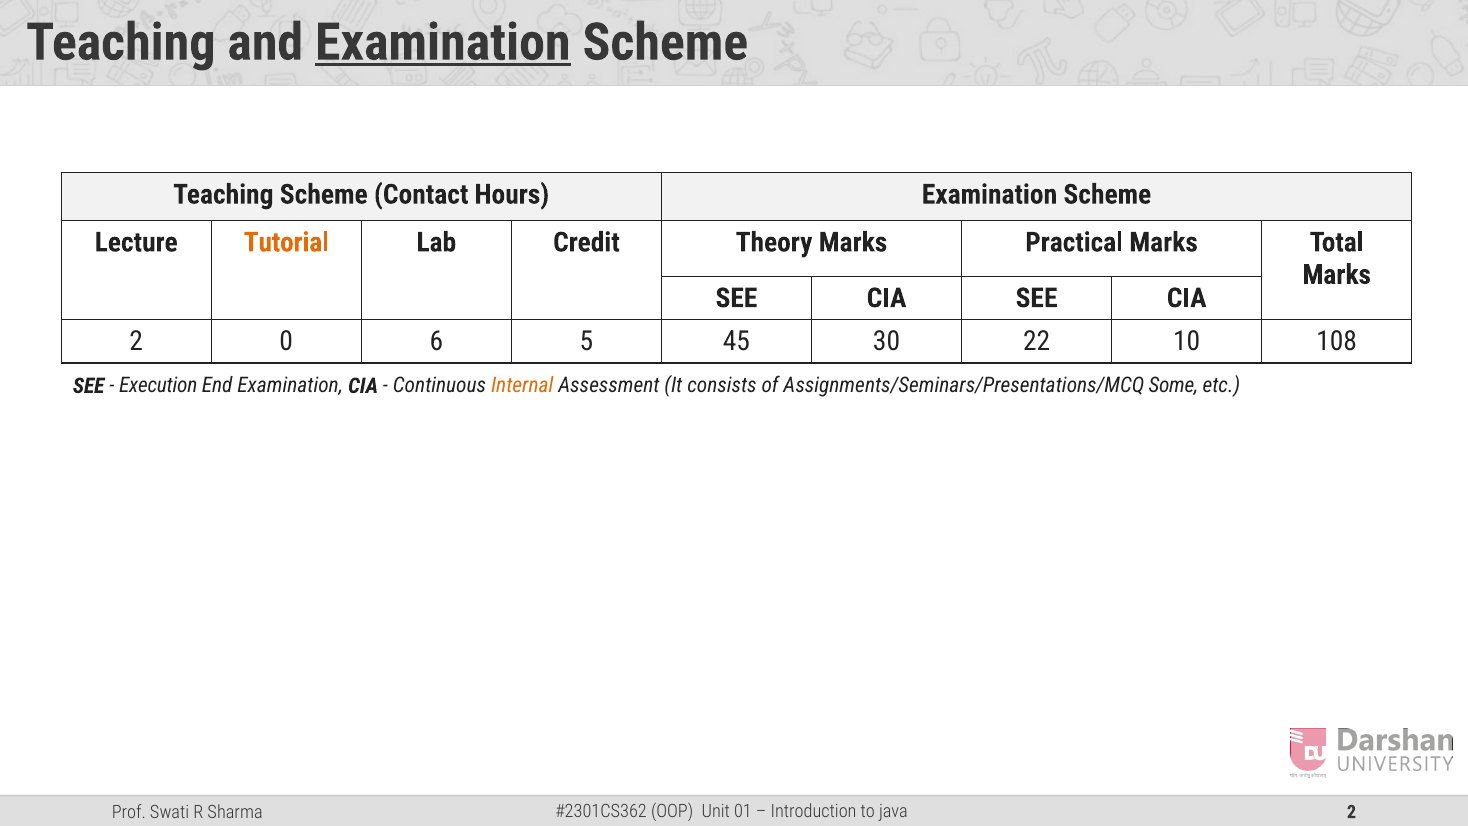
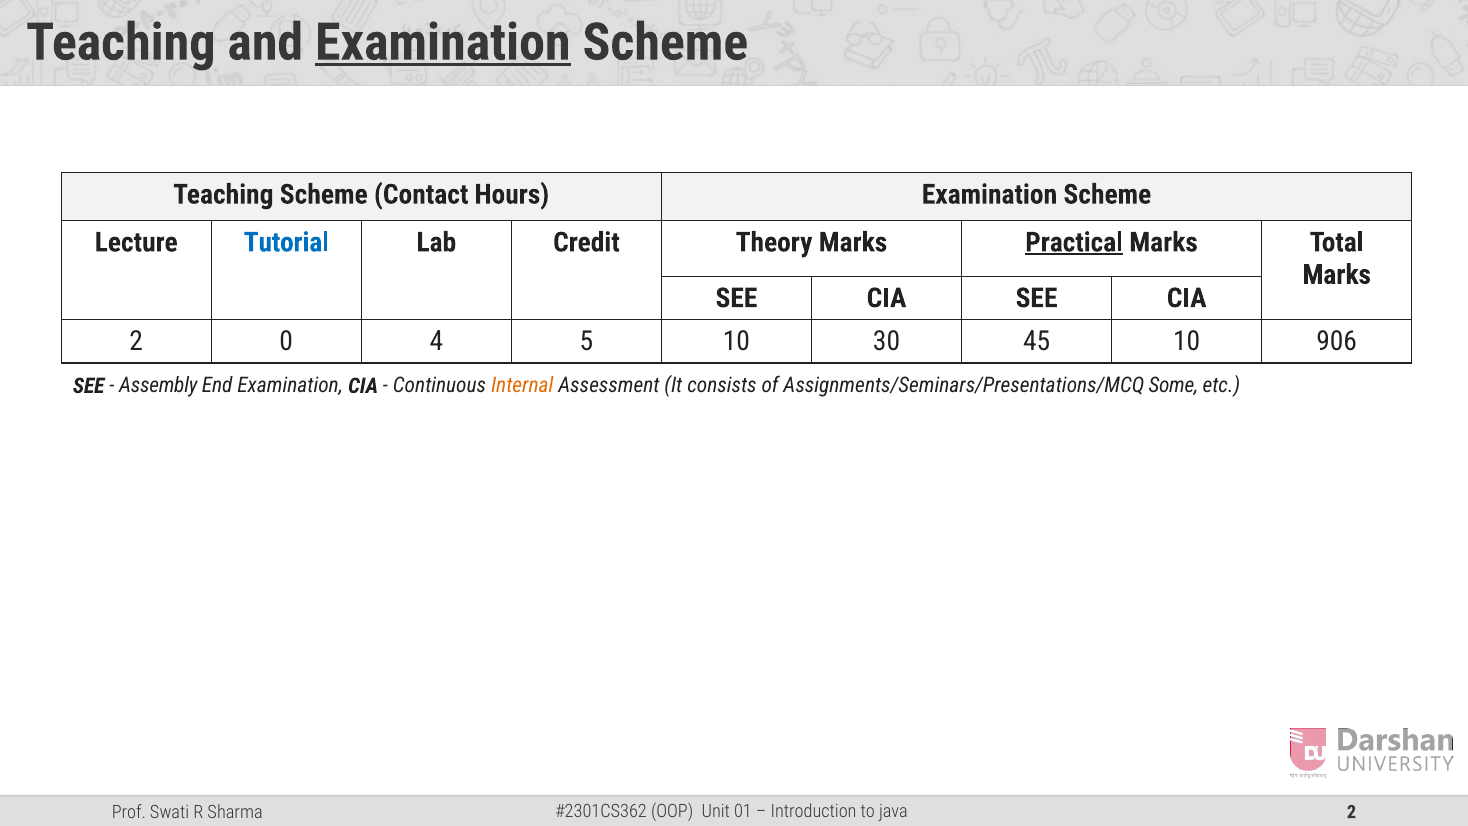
Tutorial colour: orange -> blue
Practical underline: none -> present
6: 6 -> 4
5 45: 45 -> 10
22: 22 -> 45
108: 108 -> 906
Execution: Execution -> Assembly
